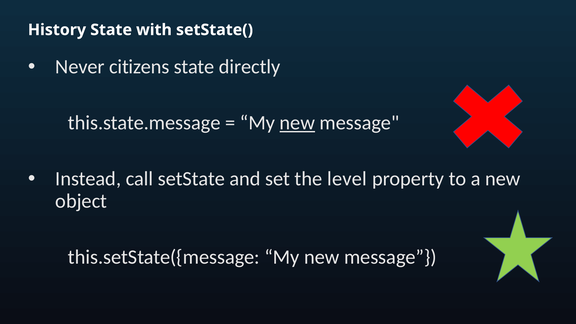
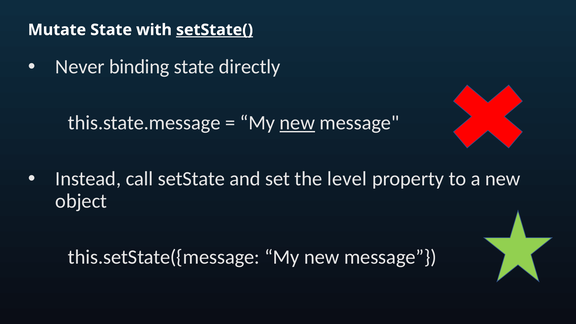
History: History -> Mutate
setState( underline: none -> present
citizens: citizens -> binding
